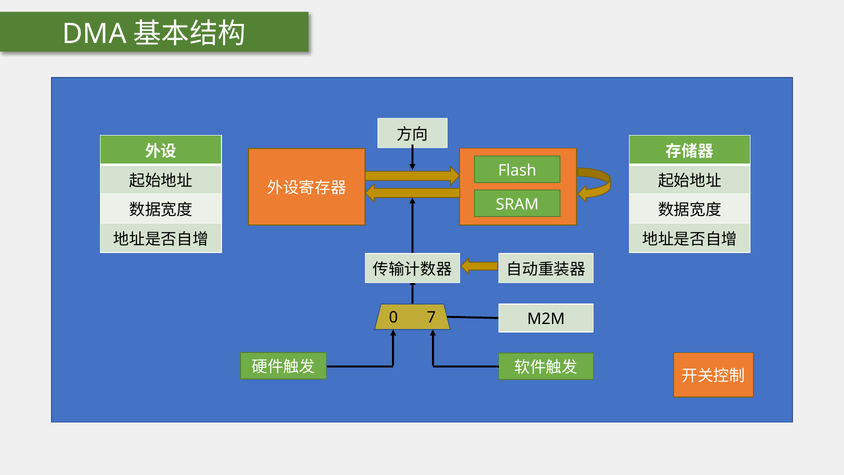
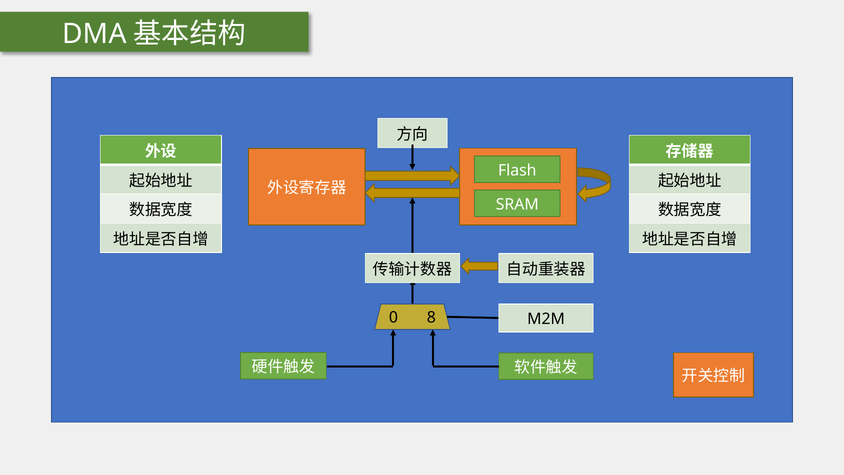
7: 7 -> 8
